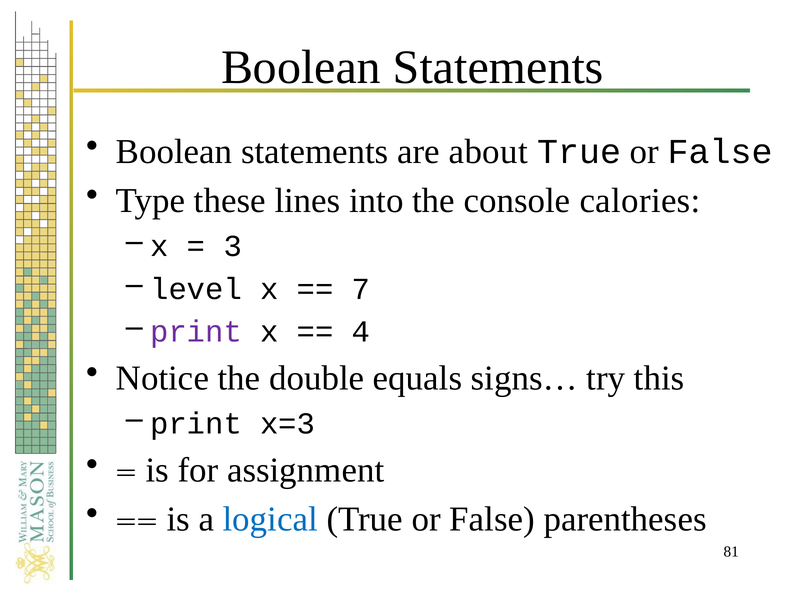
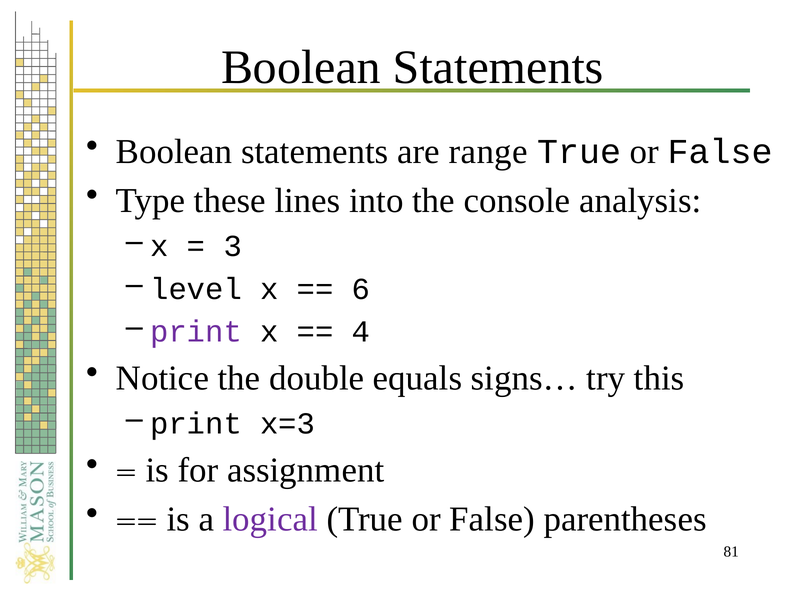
about: about -> range
calories: calories -> analysis
7: 7 -> 6
logical colour: blue -> purple
